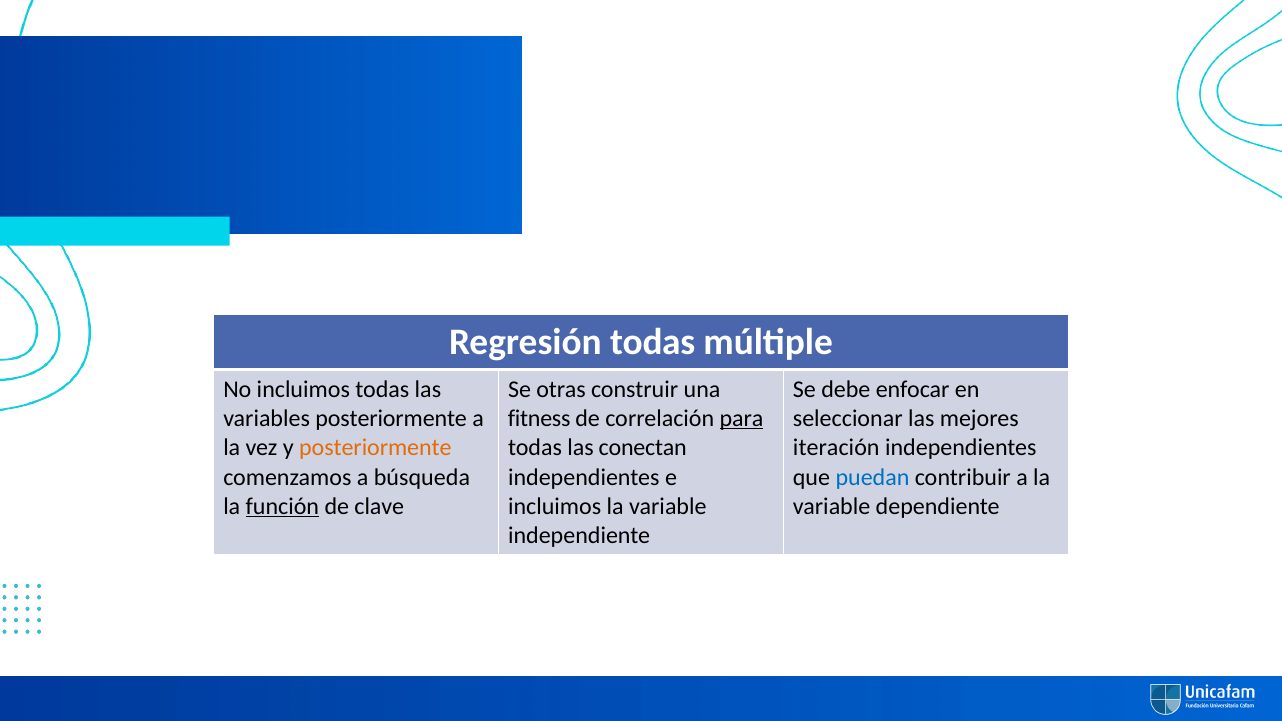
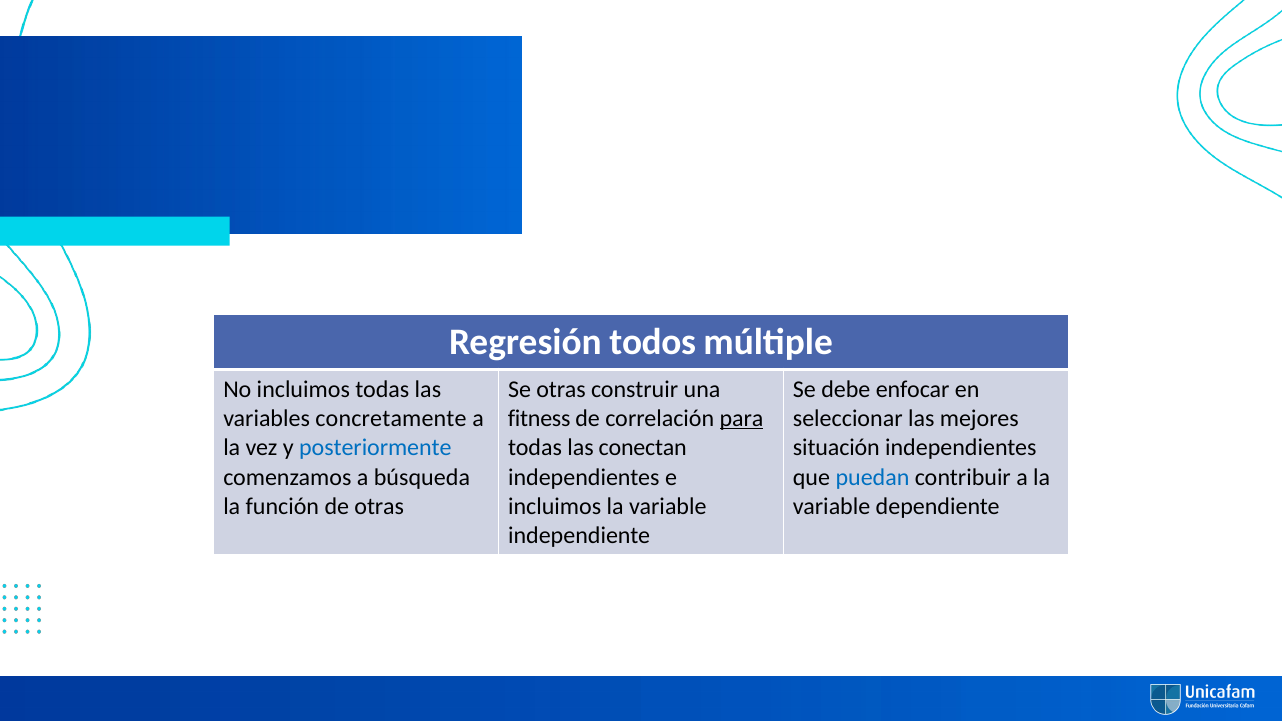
Regresión todas: todas -> todos
variables posteriormente: posteriormente -> concretamente
posteriormente at (375, 448) colour: orange -> blue
iteración: iteración -> situación
función underline: present -> none
de clave: clave -> otras
